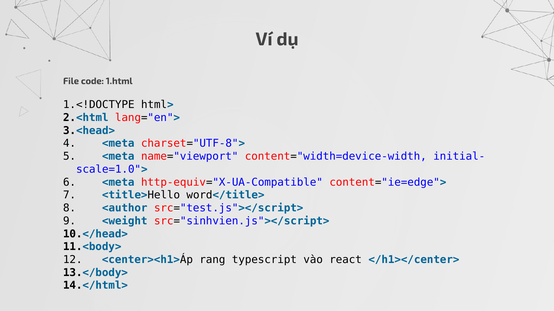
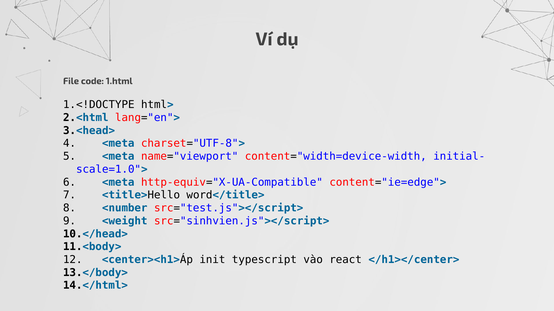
<author: <author -> <number
rang: rang -> init
